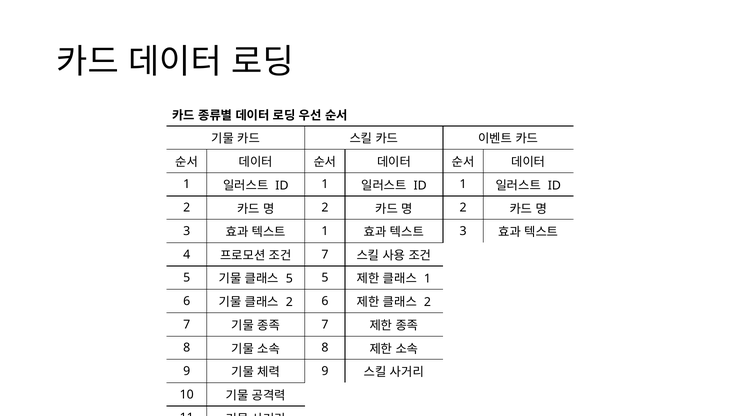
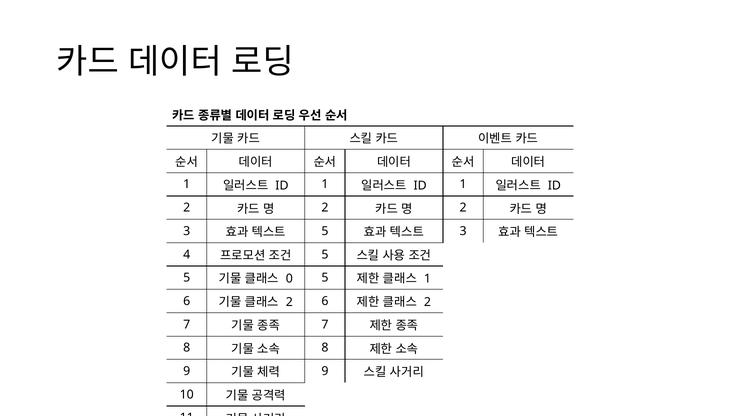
1 at (325, 231): 1 -> 5
7 at (325, 255): 7 -> 5
5 at (289, 279): 5 -> 0
